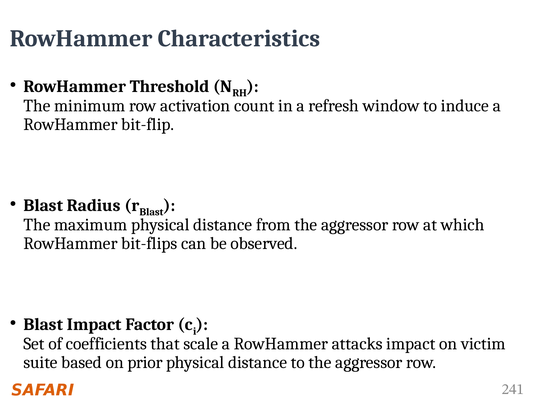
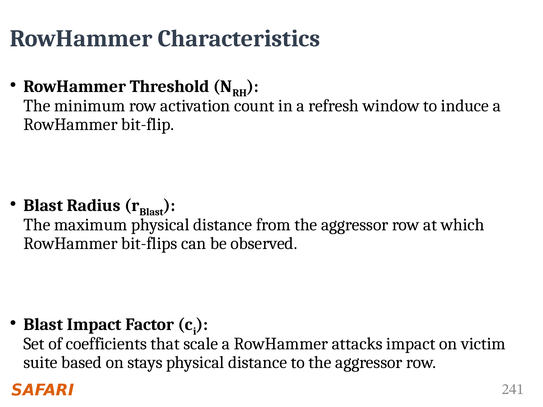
prior: prior -> stays
